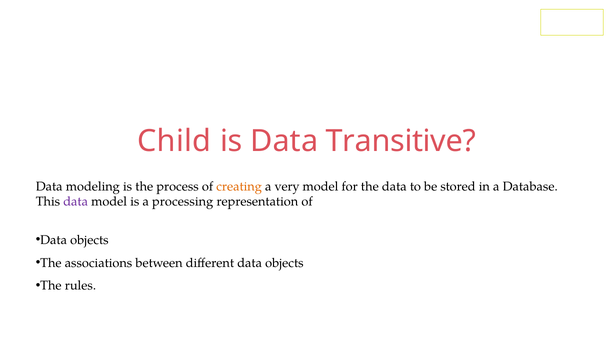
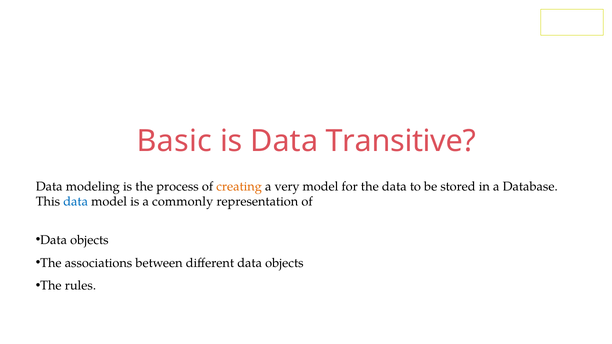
Child: Child -> Basic
data at (76, 202) colour: purple -> blue
processing: processing -> commonly
